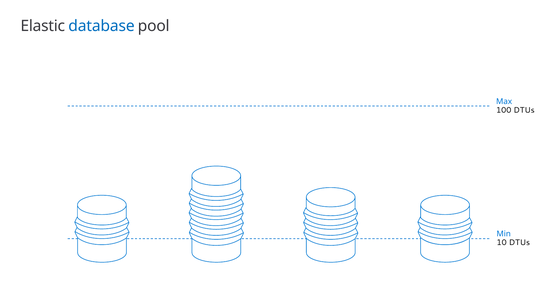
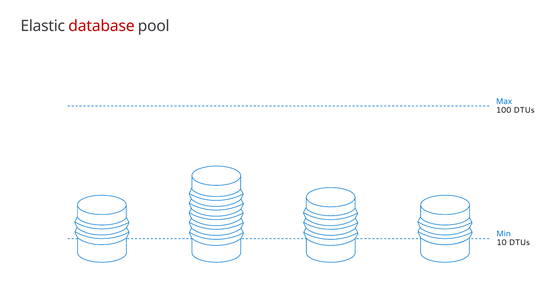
database colour: blue -> red
